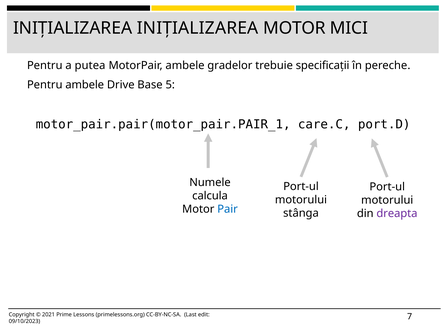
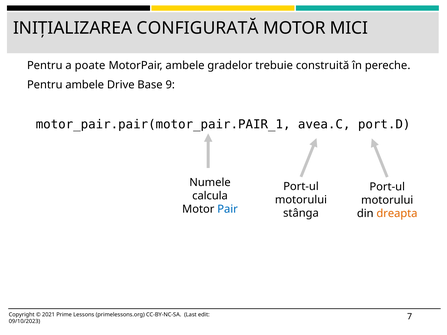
INIȚIALIZAREA INIȚIALIZAREA: INIȚIALIZAREA -> CONFIGURATĂ
putea: putea -> poate
specificații: specificații -> construită
5: 5 -> 9
care.C: care.C -> avea.C
dreapta colour: purple -> orange
